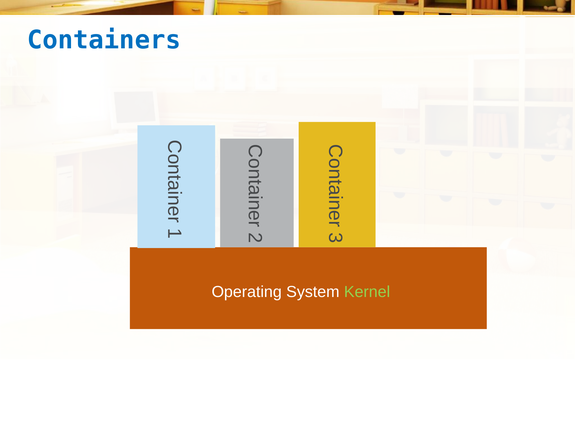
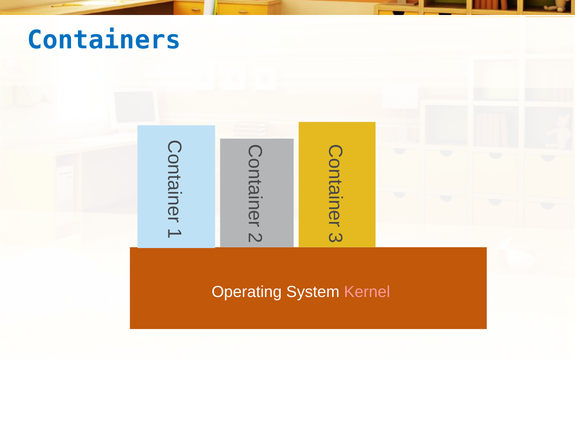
Kernel colour: light green -> pink
